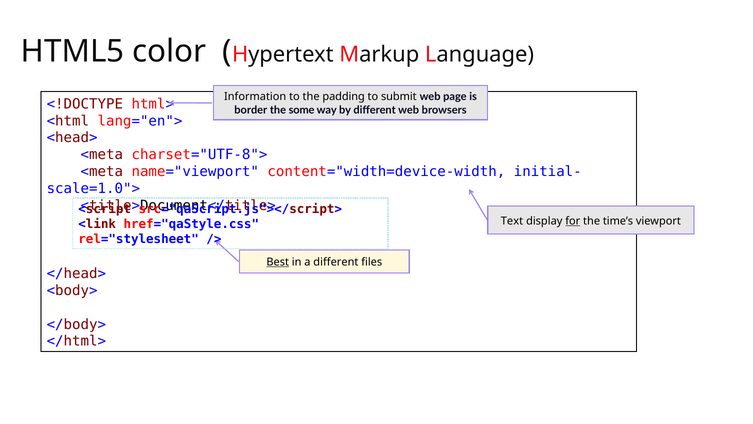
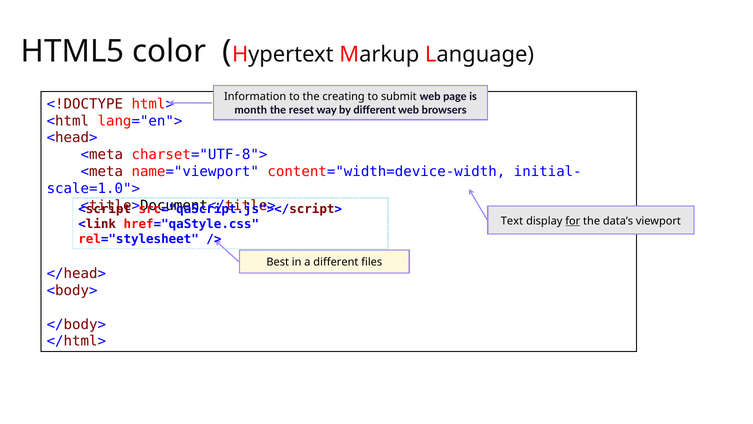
padding: padding -> creating
border: border -> month
some: some -> reset
time’s: time’s -> data’s
Best underline: present -> none
